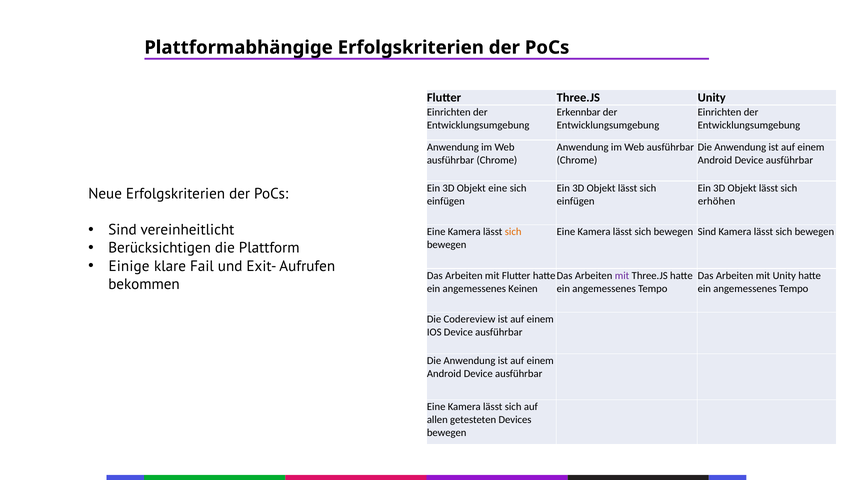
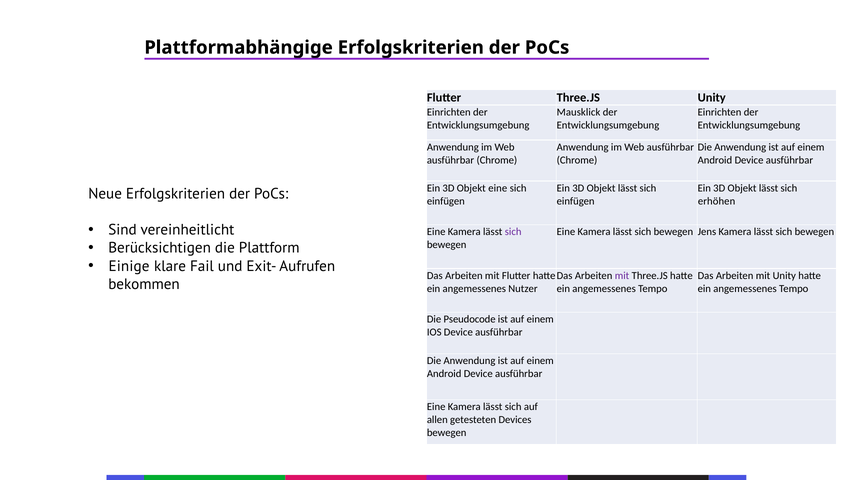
Erkennbar: Erkennbar -> Mausklick
sich at (513, 232) colour: orange -> purple
bewegen Sind: Sind -> Jens
Keinen: Keinen -> Nutzer
Codereview: Codereview -> Pseudocode
